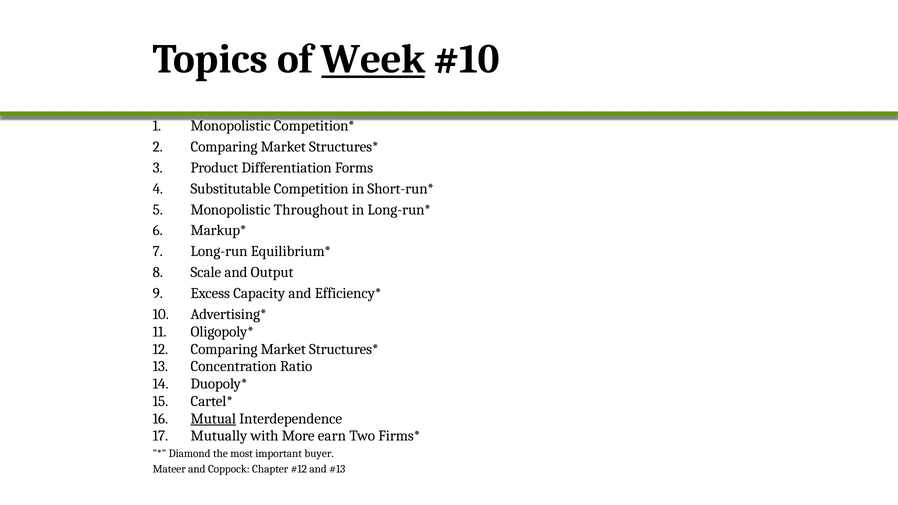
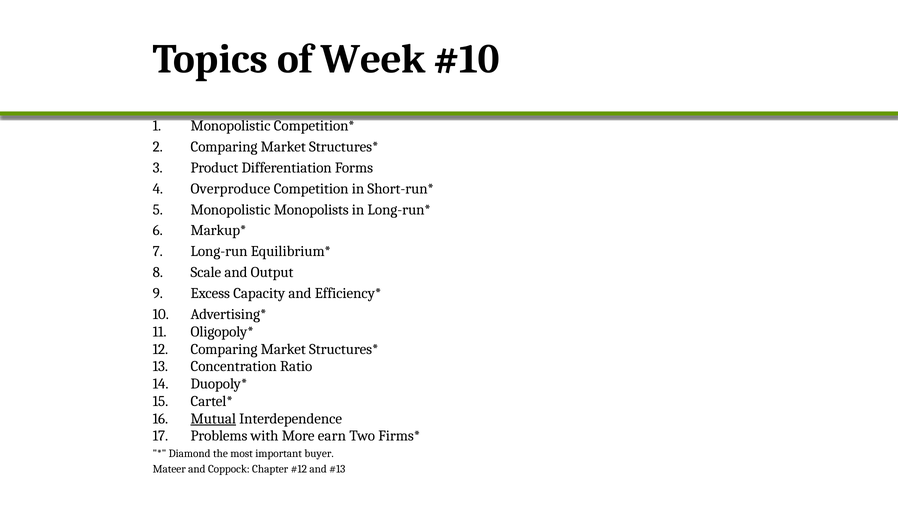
Week underline: present -> none
Substitutable: Substitutable -> Overproduce
Throughout: Throughout -> Monopolists
Mutually: Mutually -> Problems
